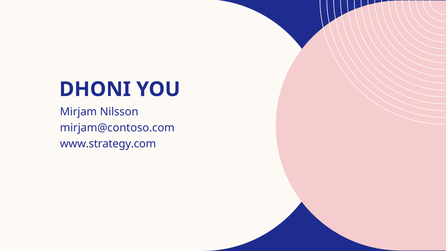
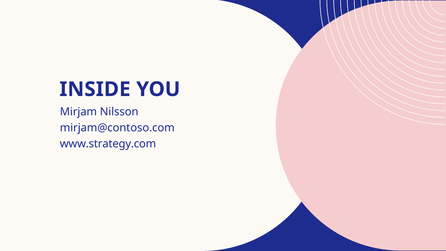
DHONI: DHONI -> INSIDE
